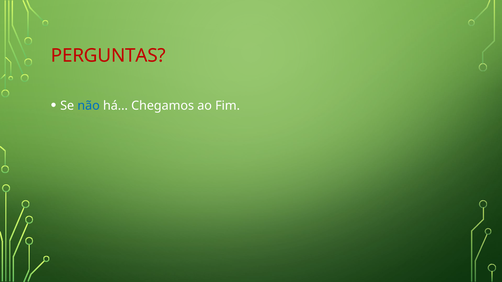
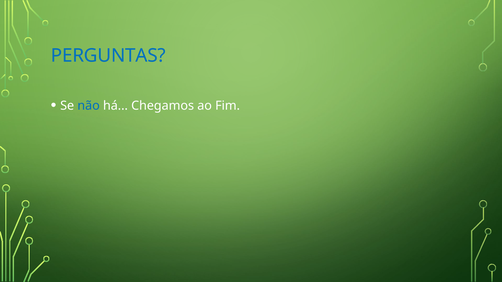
PERGUNTAS colour: red -> blue
